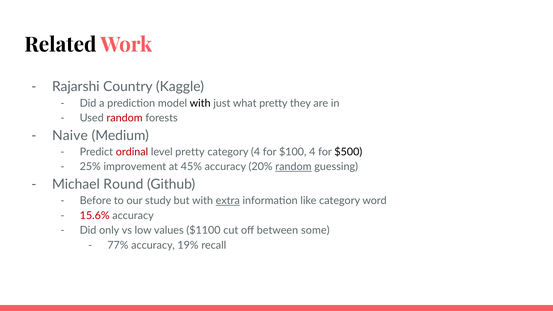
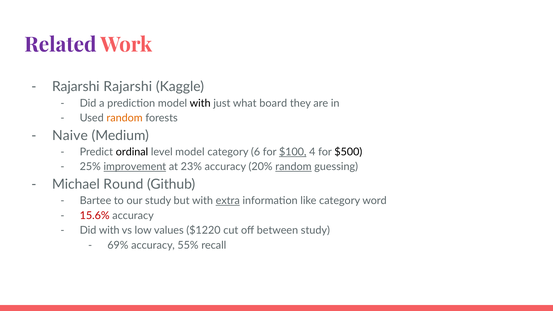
Related colour: black -> purple
Rajarshi Country: Country -> Rajarshi
what pretty: pretty -> board
random at (125, 118) colour: red -> orange
ordinal colour: red -> black
level pretty: pretty -> model
category 4: 4 -> 6
$100 underline: none -> present
improvement underline: none -> present
45%: 45% -> 23%
Before: Before -> Bartee
Did only: only -> with
$1100: $1100 -> $1220
between some: some -> study
77%: 77% -> 69%
19%: 19% -> 55%
